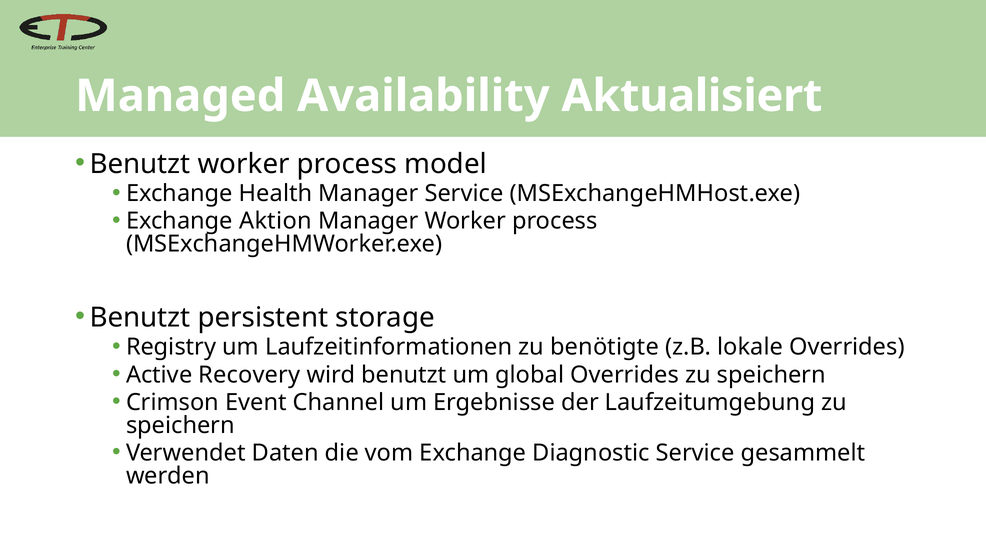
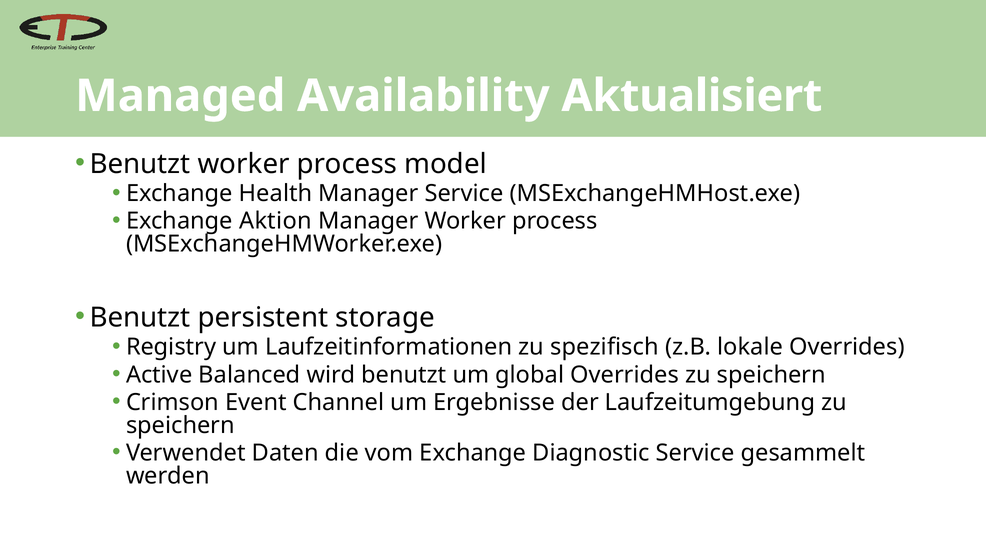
benötigte: benötigte -> spezifisch
Recovery: Recovery -> Balanced
